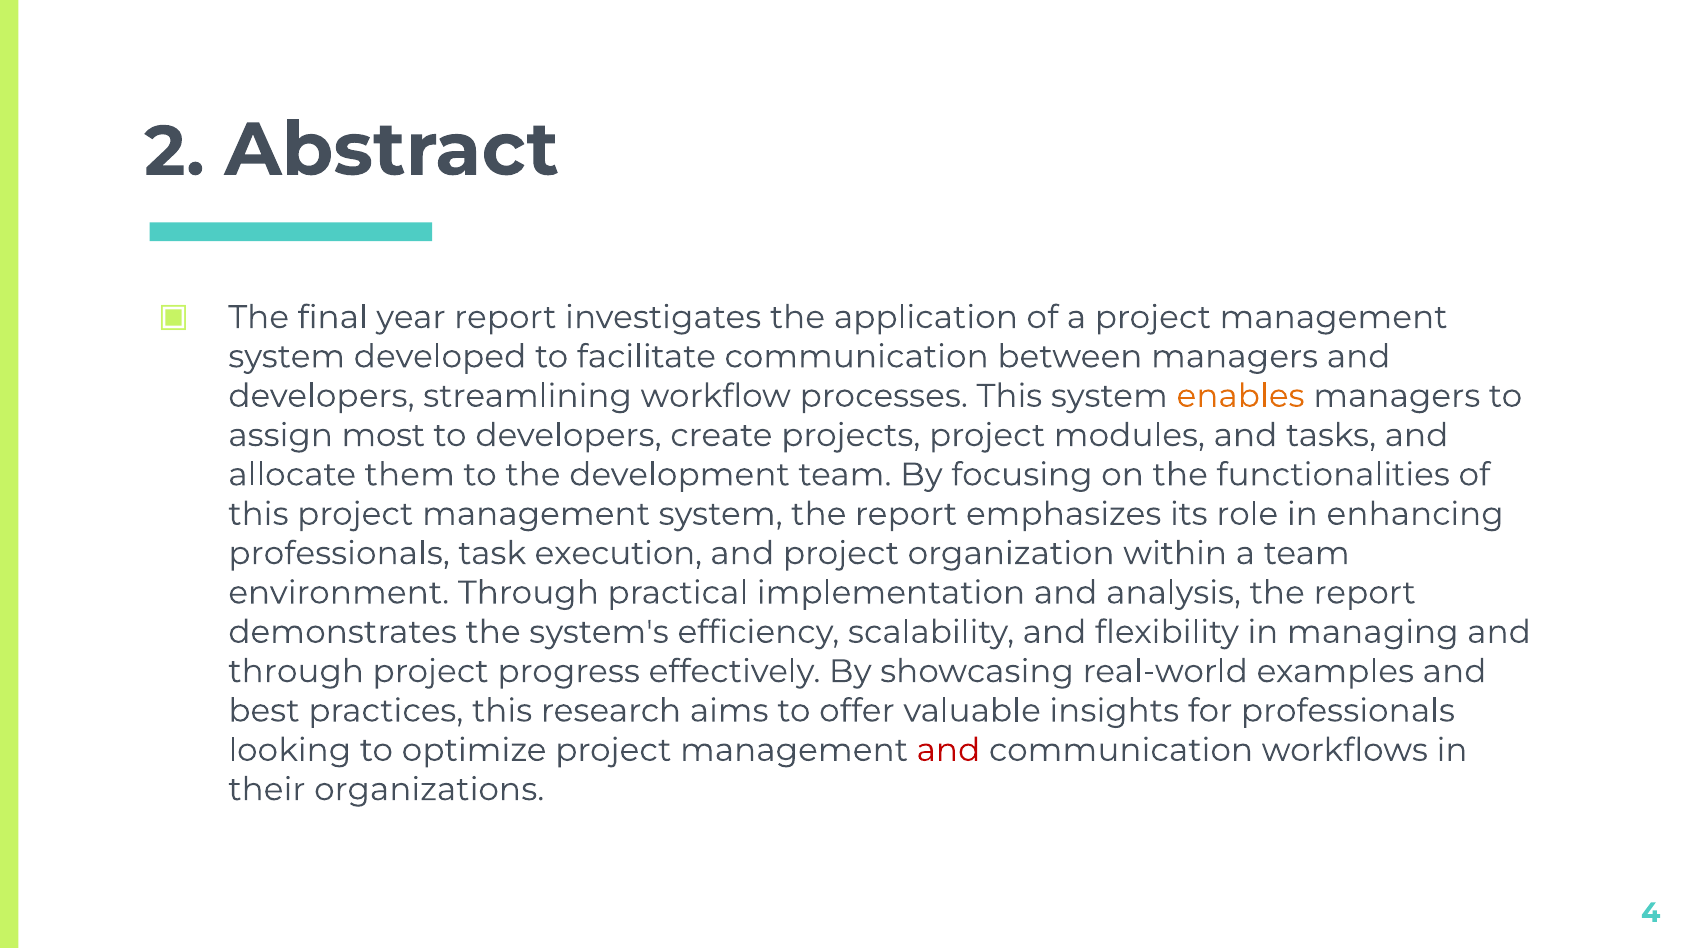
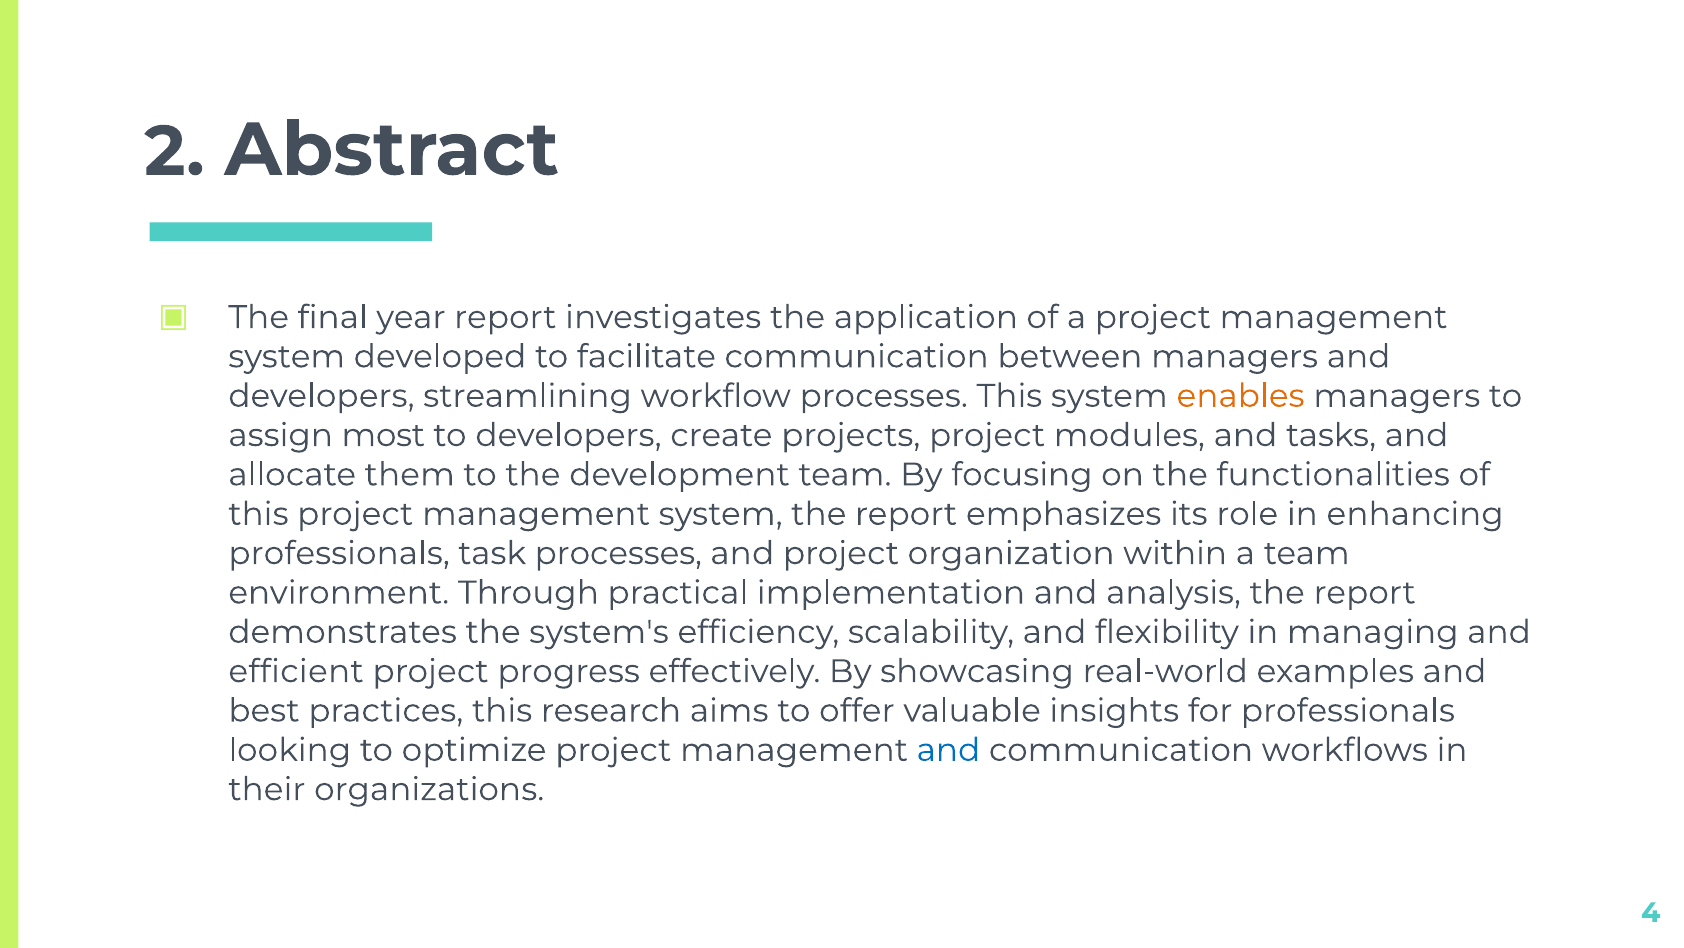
task execution: execution -> processes
through at (296, 671): through -> efficient
and at (948, 750) colour: red -> blue
